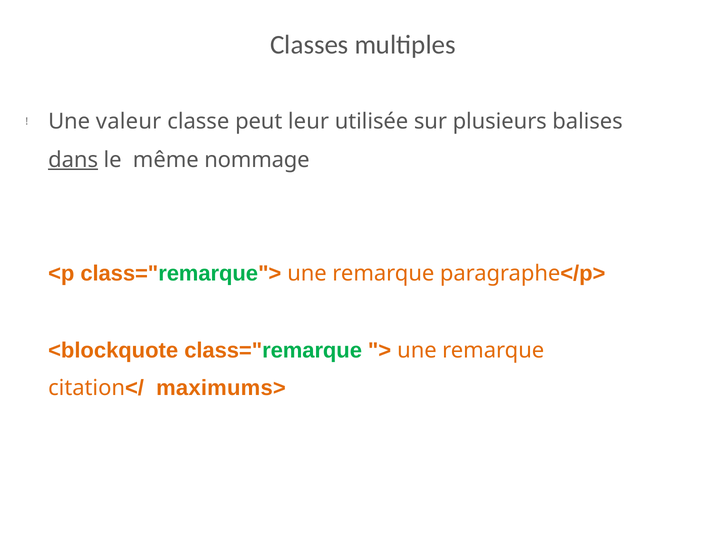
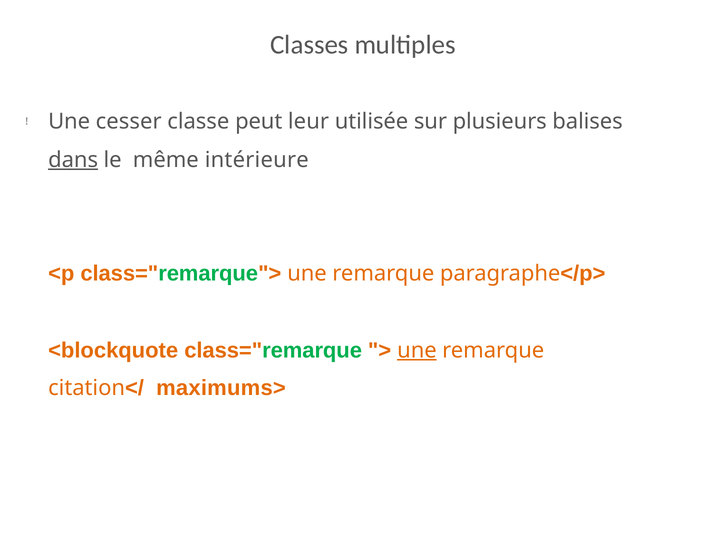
valeur: valeur -> cesser
nommage: nommage -> intérieure
une at (417, 351) underline: none -> present
